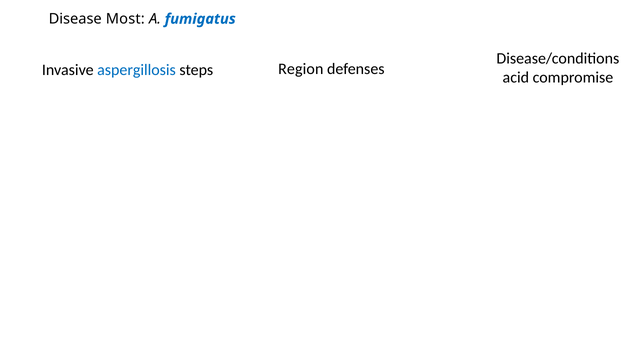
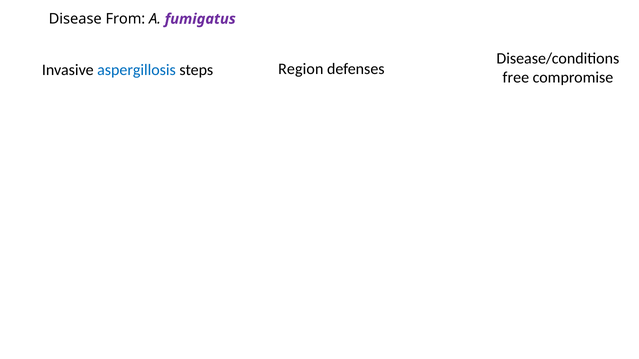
Most: Most -> From
fumigatus colour: blue -> purple
acid: acid -> free
